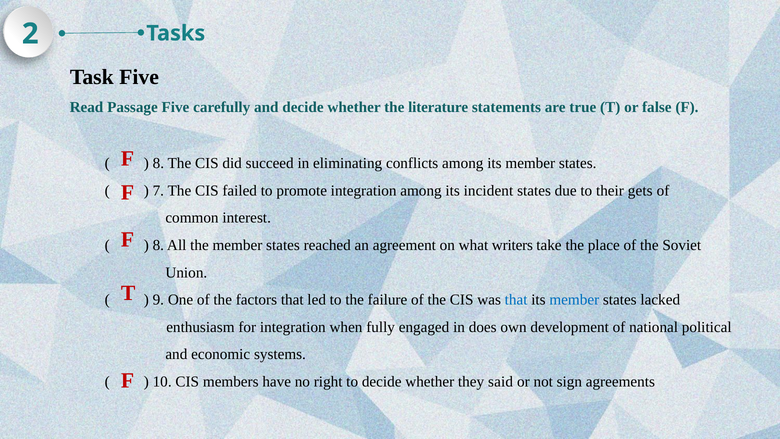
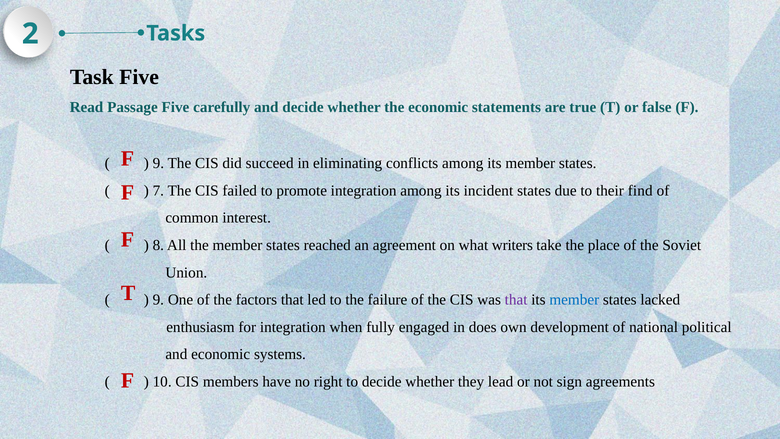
the literature: literature -> economic
8 at (158, 163): 8 -> 9
gets: gets -> find
that at (516, 300) colour: blue -> purple
said: said -> lead
